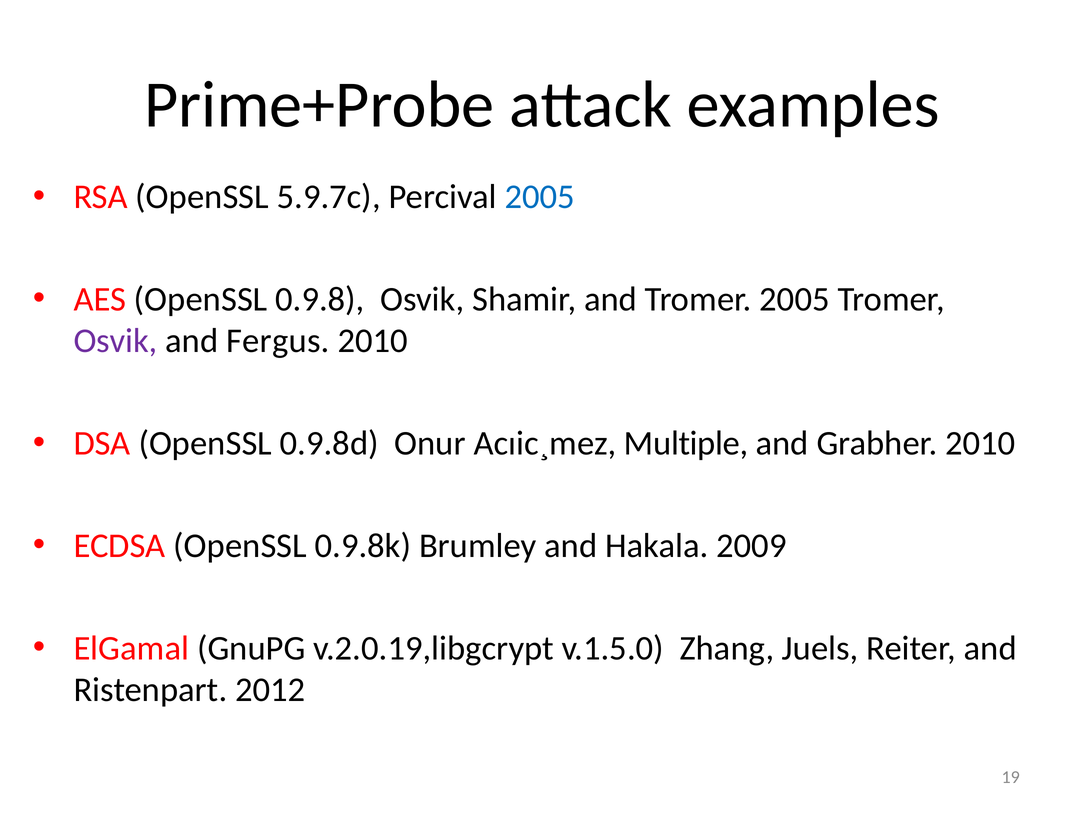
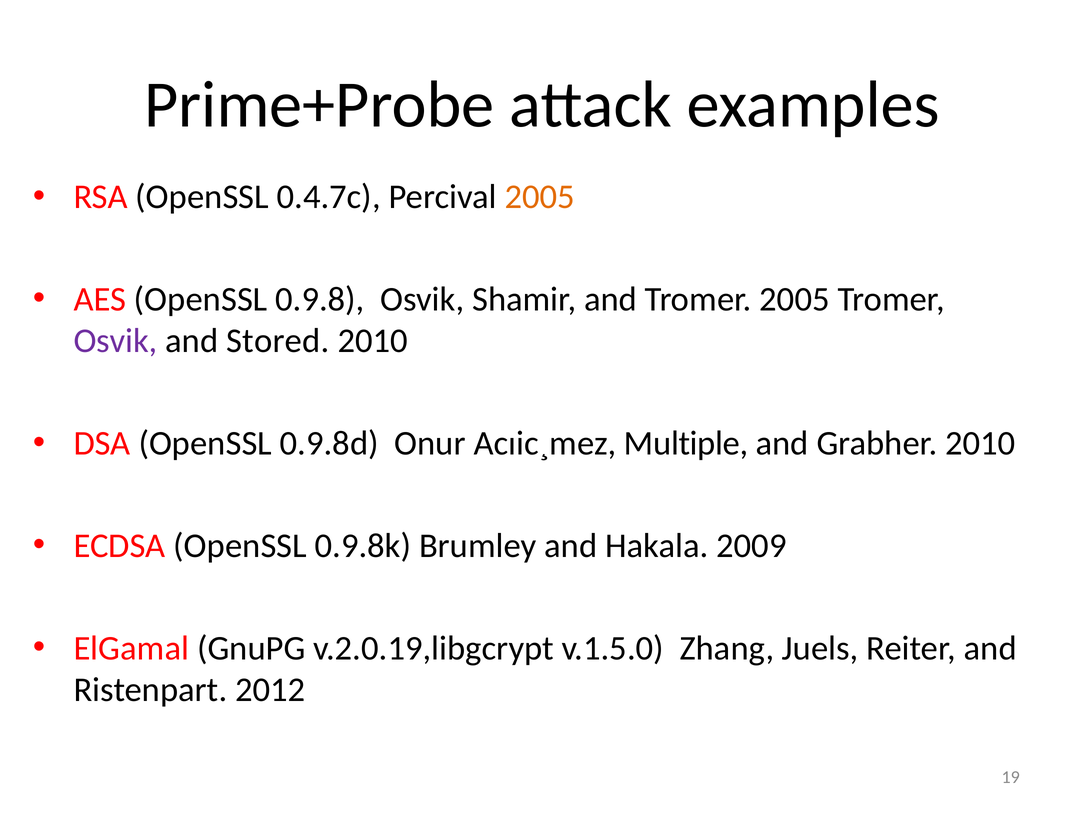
5.9.7c: 5.9.7c -> 0.4.7c
2005 at (540, 197) colour: blue -> orange
Fergus: Fergus -> Stored
